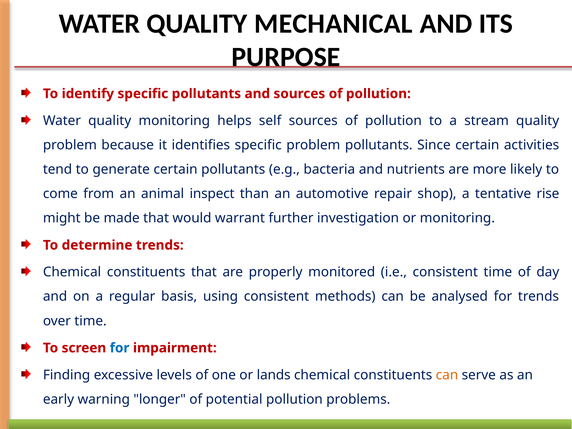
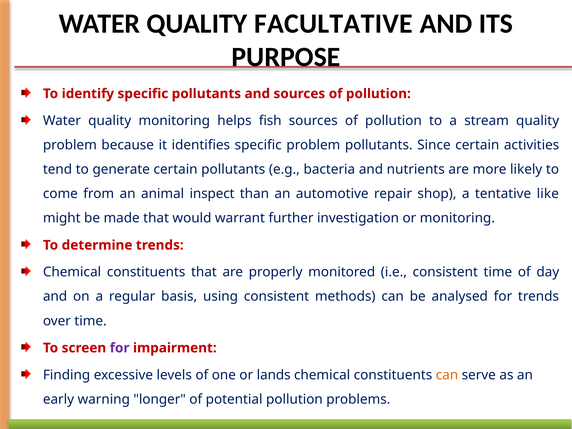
MECHANICAL: MECHANICAL -> FACULTATIVE
self: self -> fish
rise: rise -> like
for at (120, 348) colour: blue -> purple
